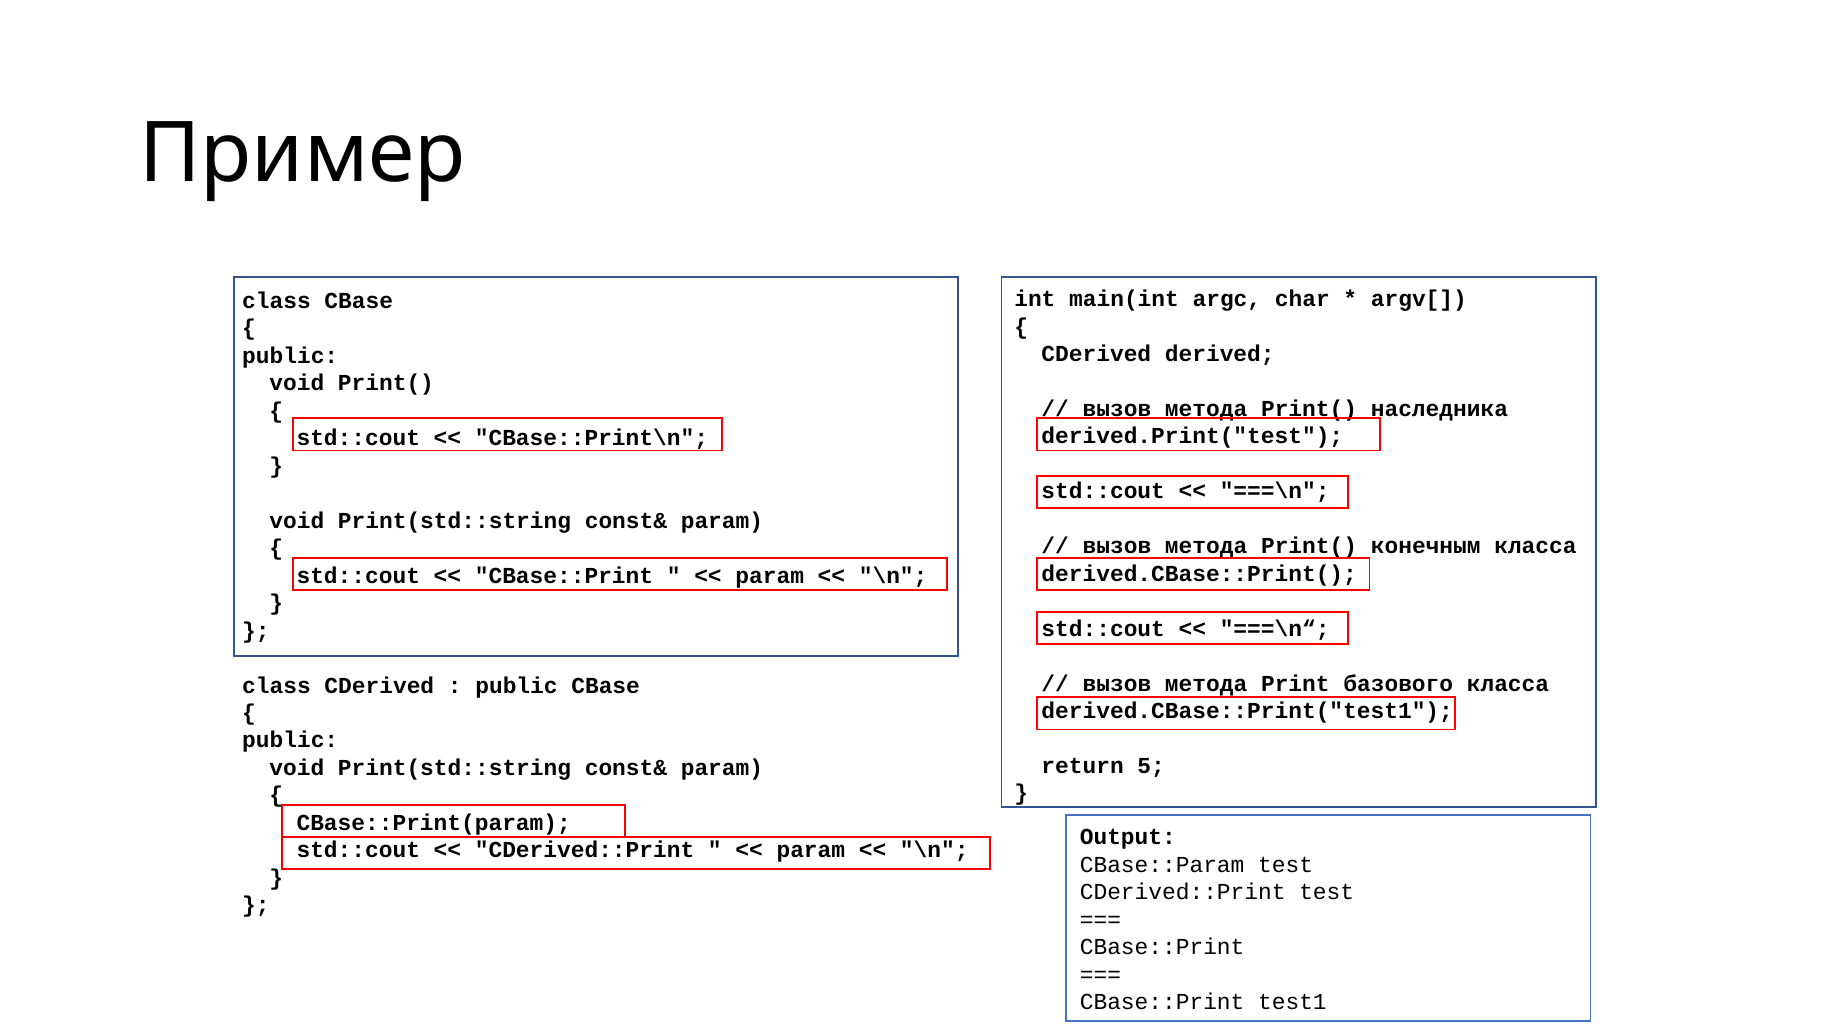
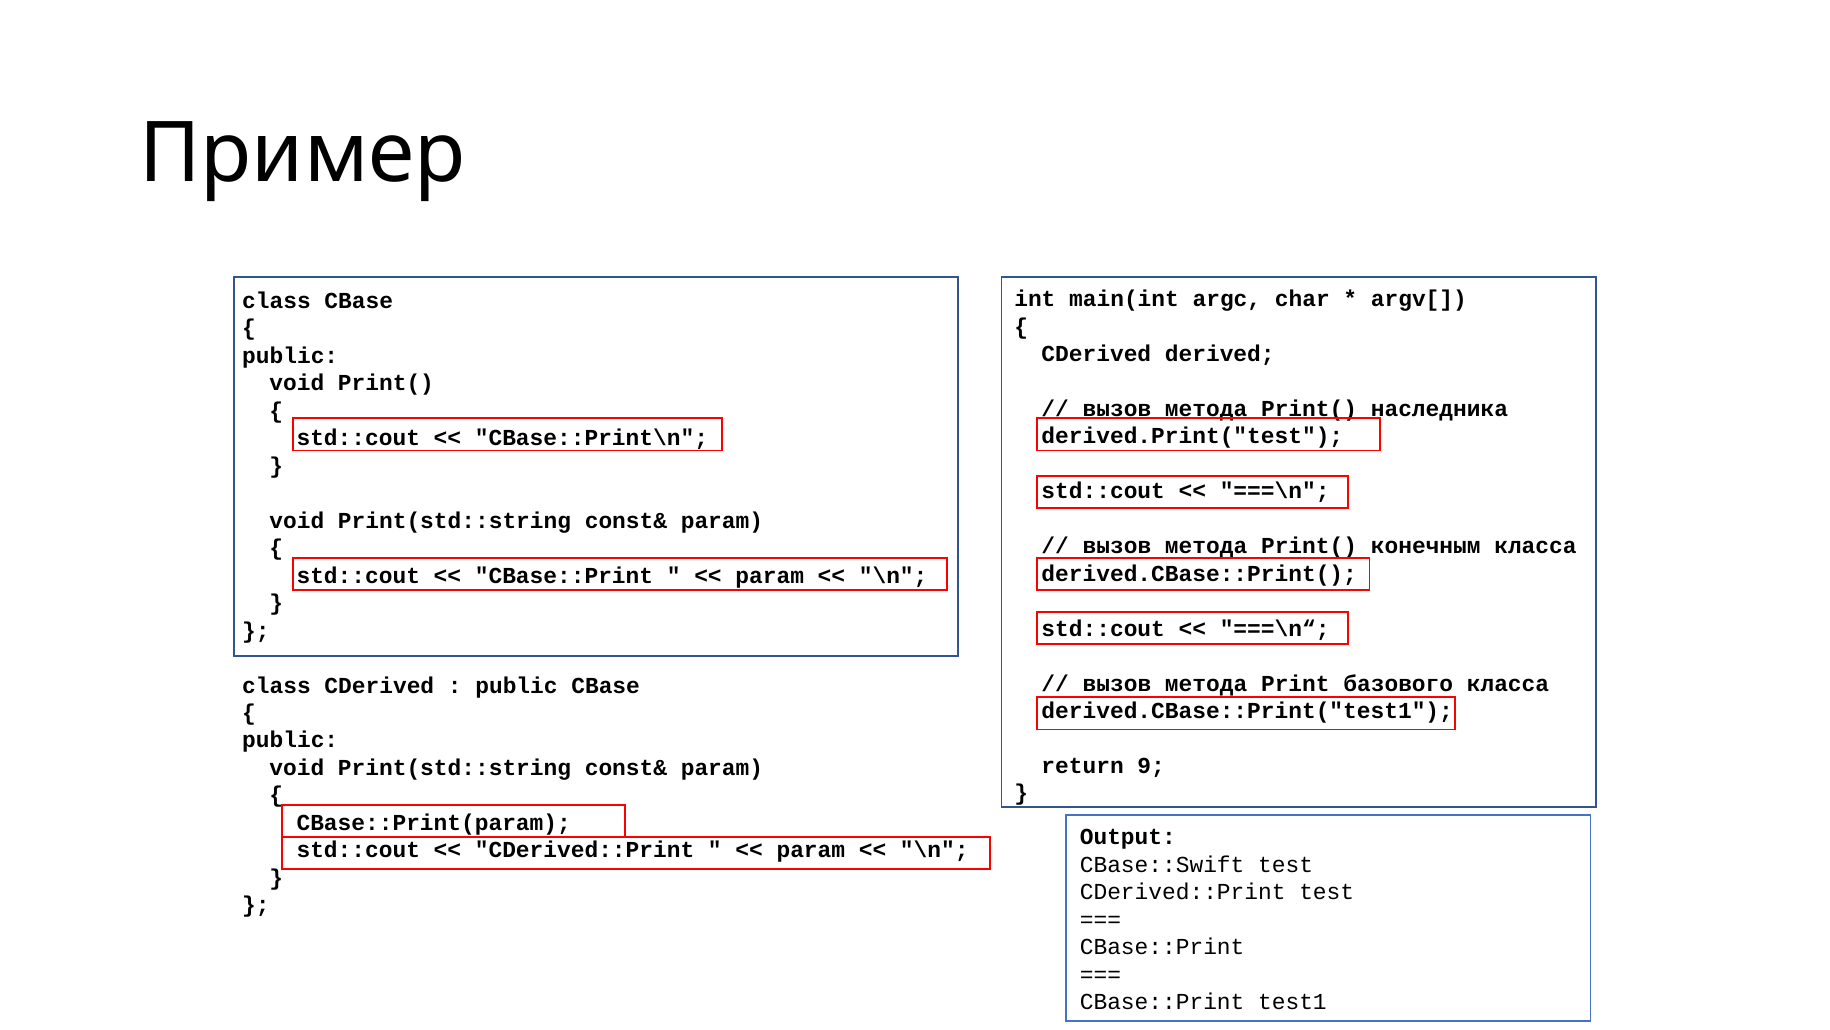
5: 5 -> 9
CBase::Param: CBase::Param -> CBase::Swift
